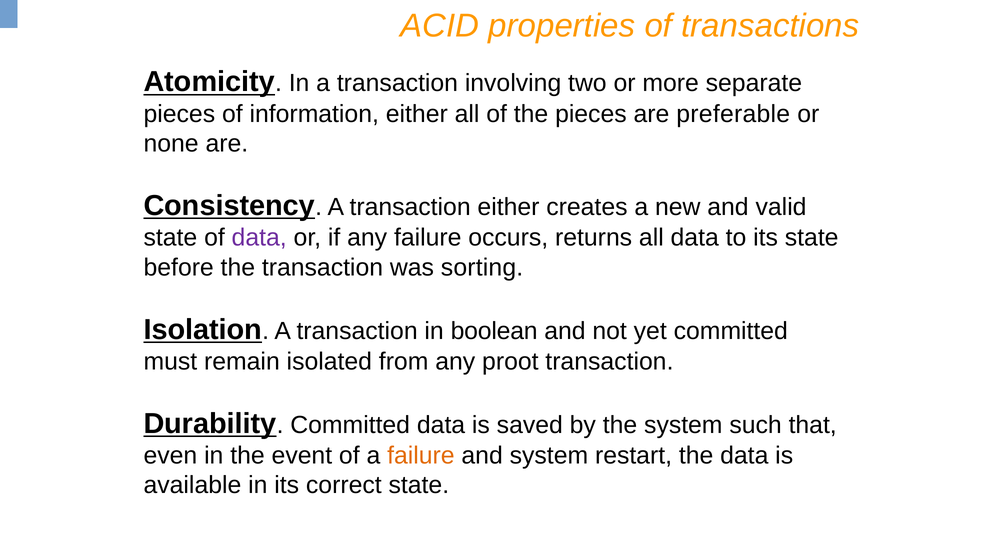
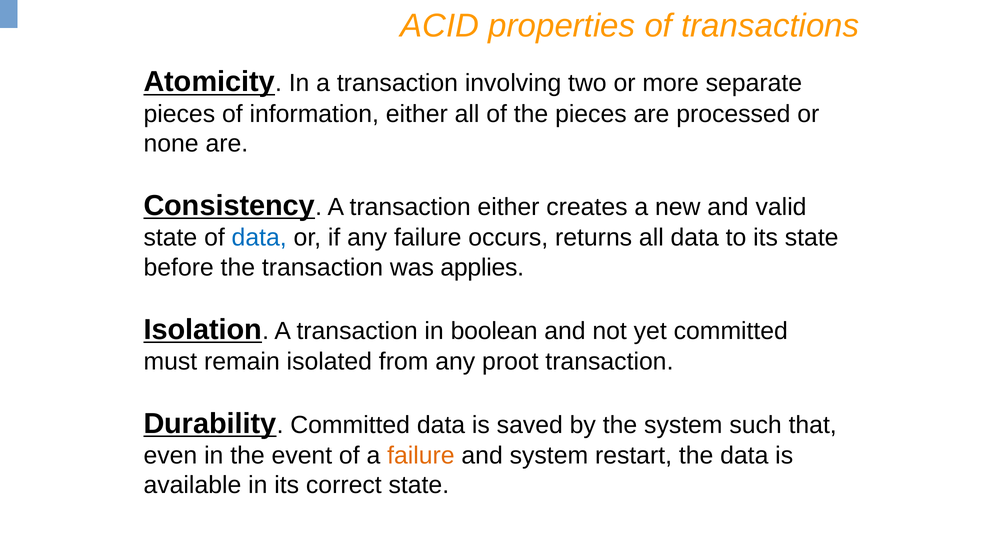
preferable: preferable -> processed
data at (259, 238) colour: purple -> blue
sorting: sorting -> applies
